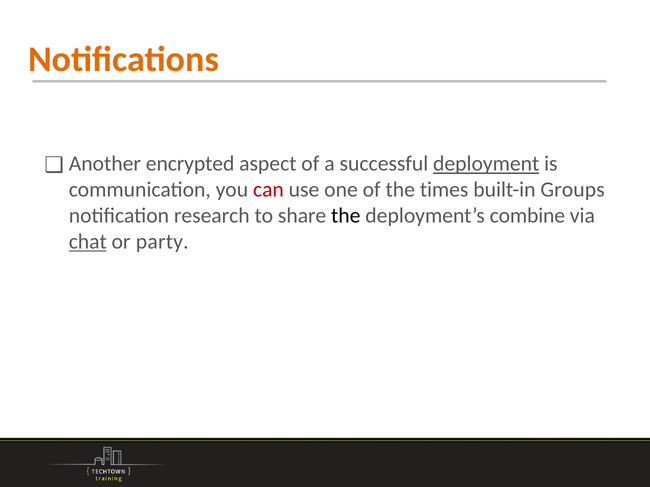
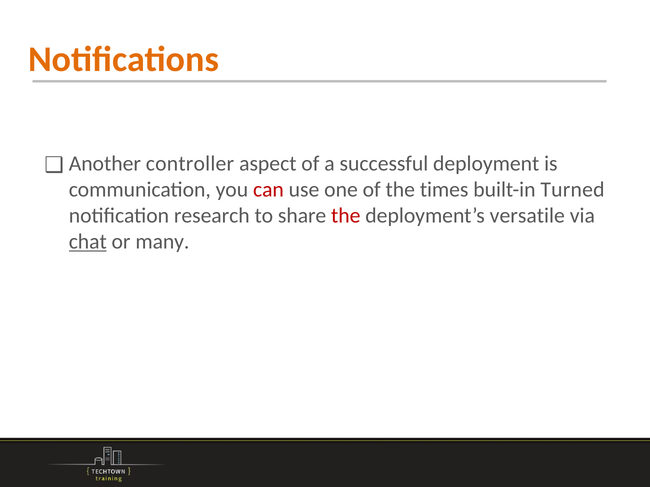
encrypted: encrypted -> controller
deployment underline: present -> none
Groups: Groups -> Turned
the at (346, 216) colour: black -> red
combine: combine -> versatile
party: party -> many
